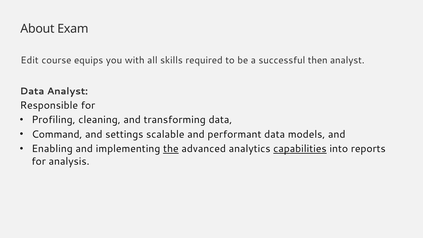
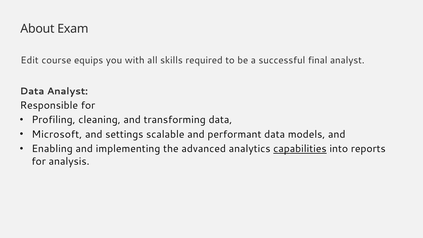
then: then -> final
Command: Command -> Microsoft
the underline: present -> none
